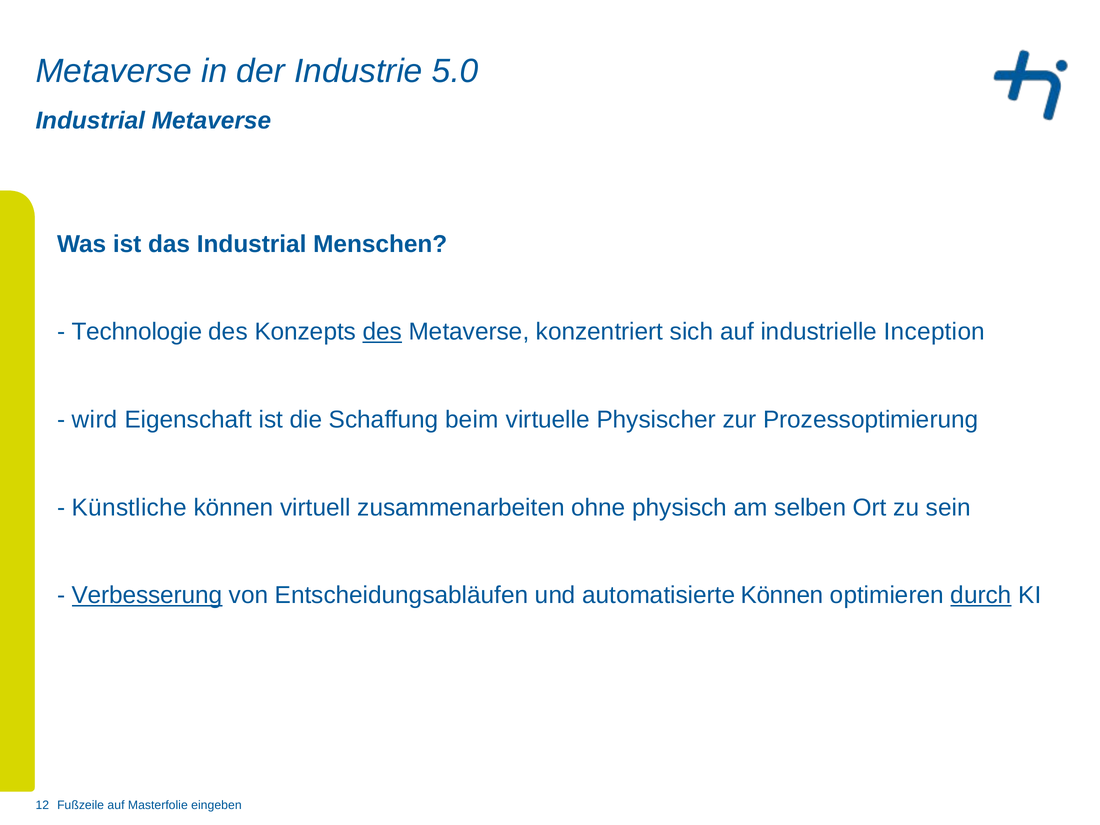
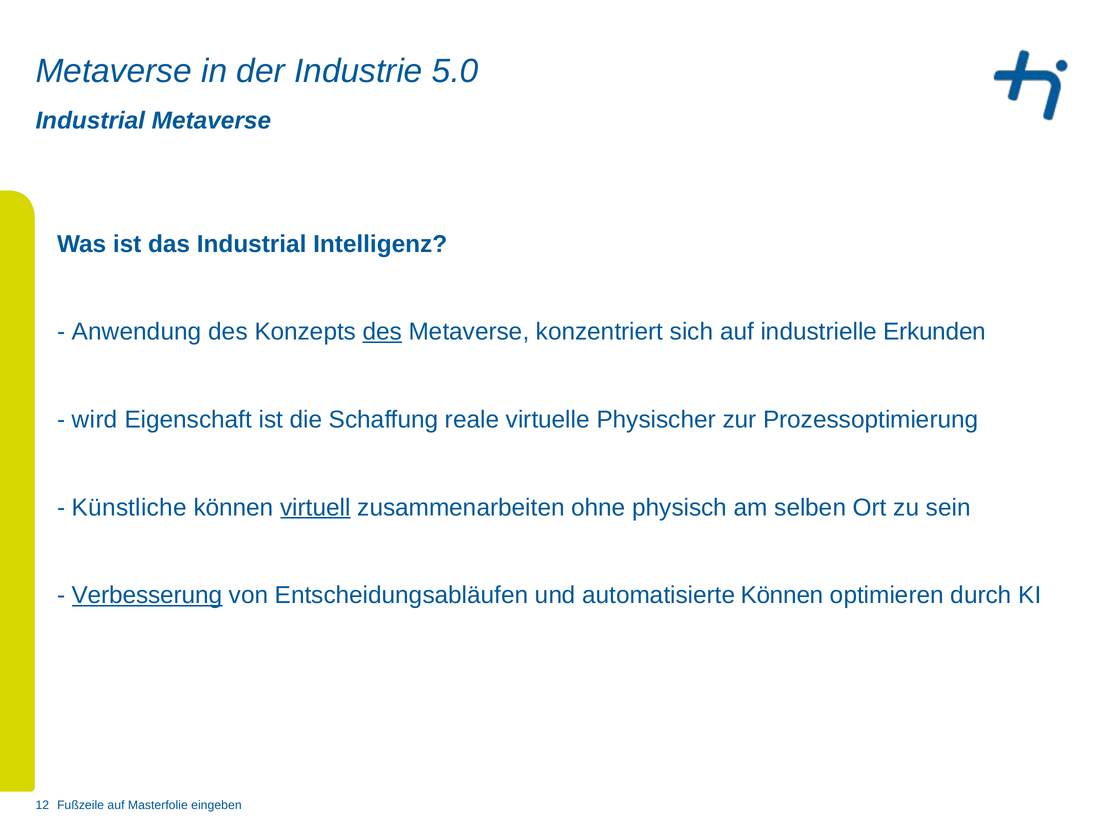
Menschen: Menschen -> Intelligenz
Technologie: Technologie -> Anwendung
Inception: Inception -> Erkunden
beim: beim -> reale
virtuell underline: none -> present
durch underline: present -> none
